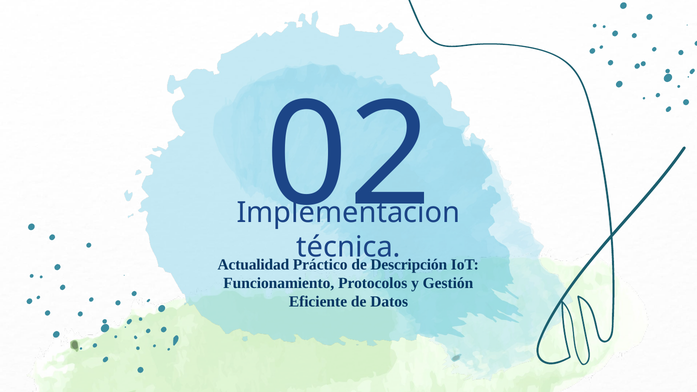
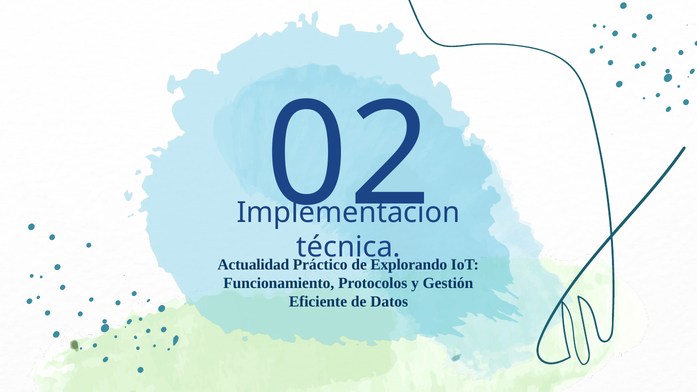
Descripción: Descripción -> Explorando
